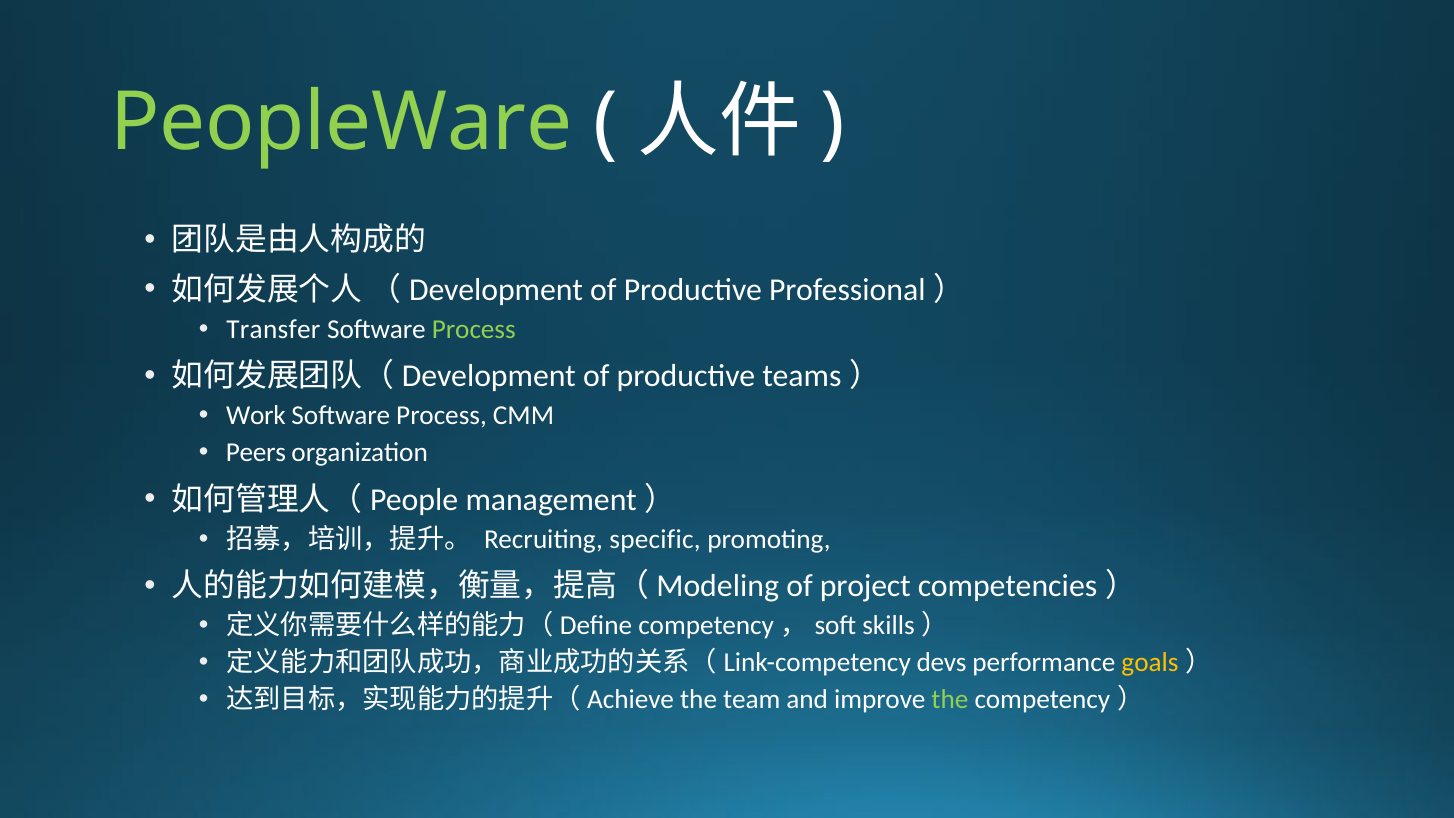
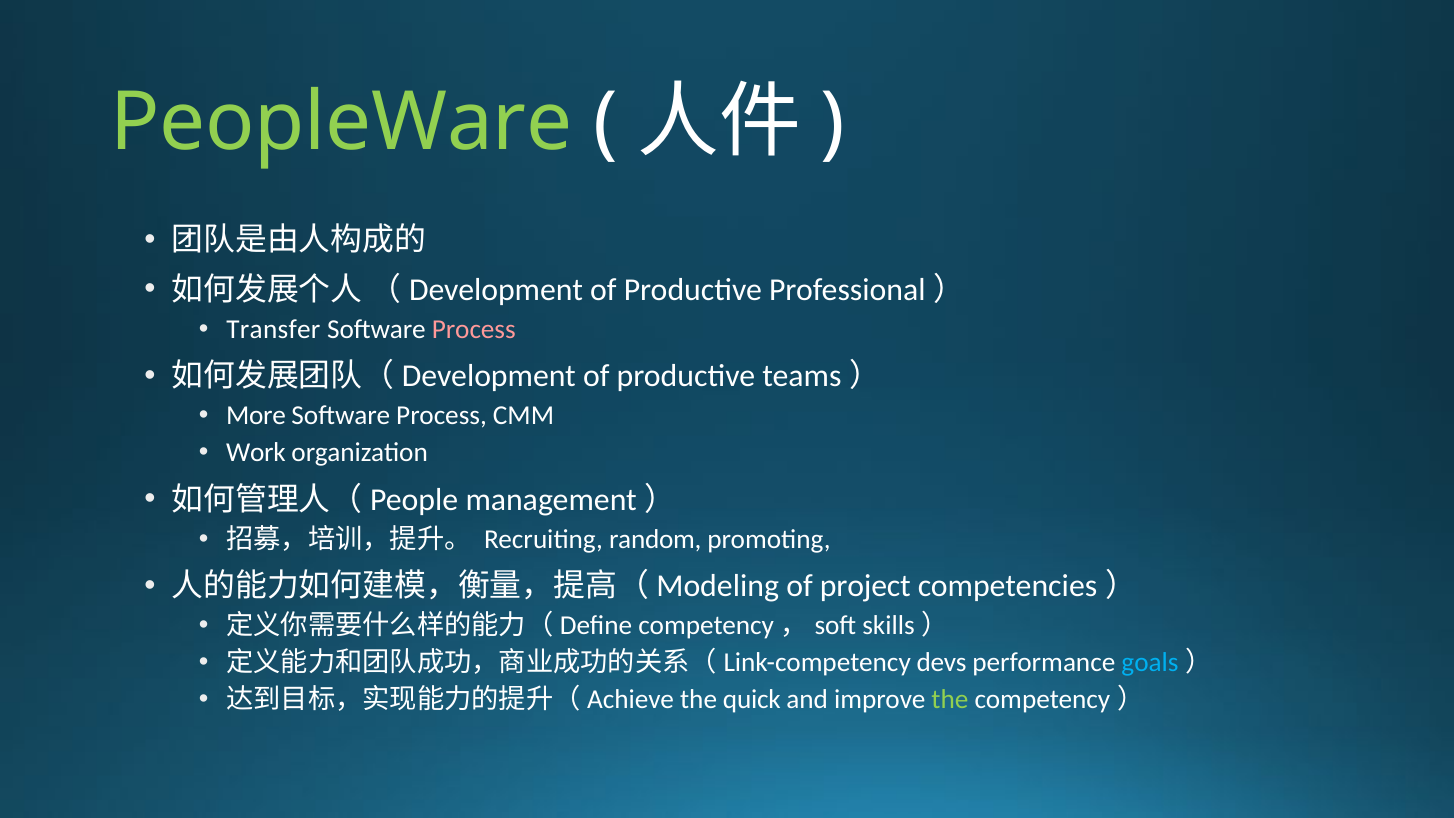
Process at (474, 329) colour: light green -> pink
Work: Work -> More
Peers: Peers -> Work
specific: specific -> random
goals colour: yellow -> light blue
team: team -> quick
